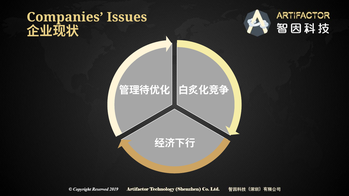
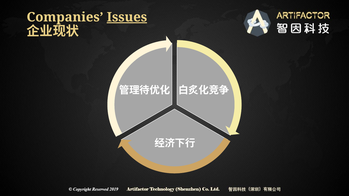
Issues underline: none -> present
